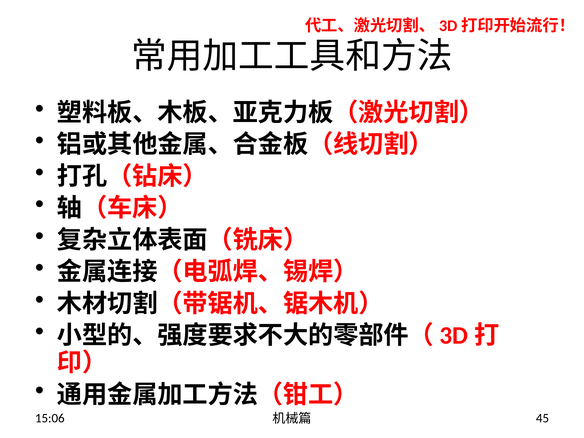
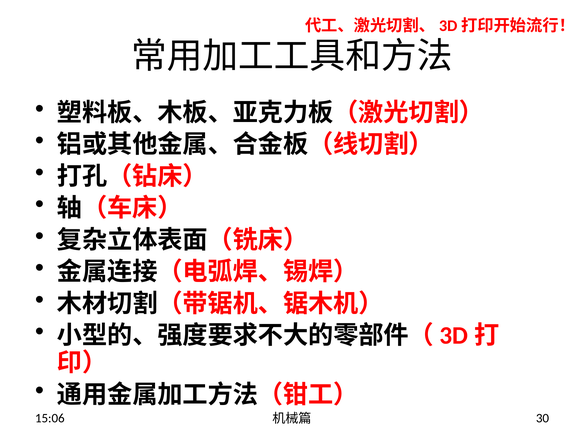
45: 45 -> 30
